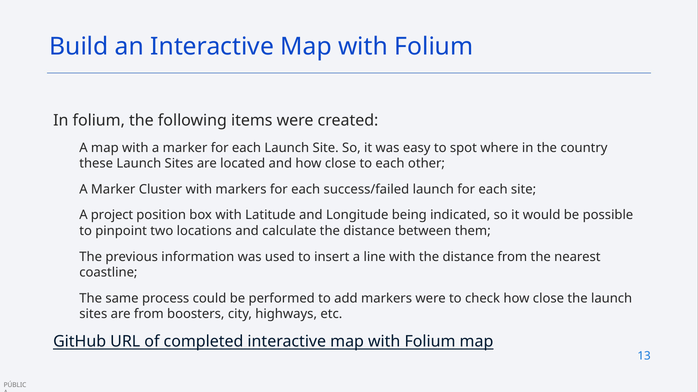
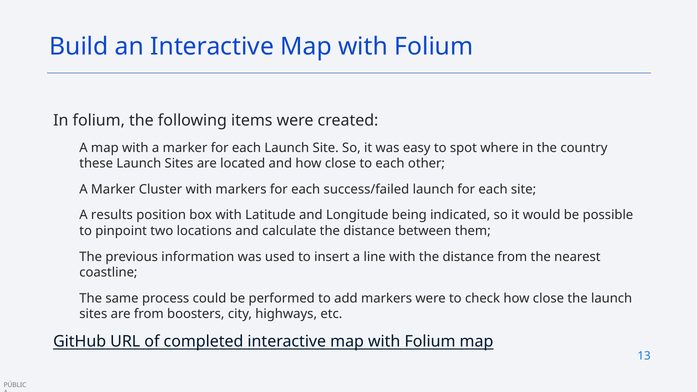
project: project -> results
